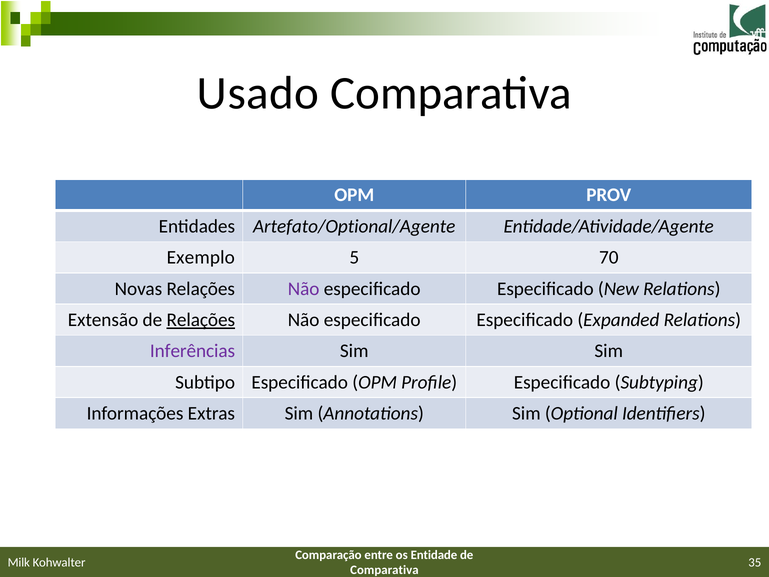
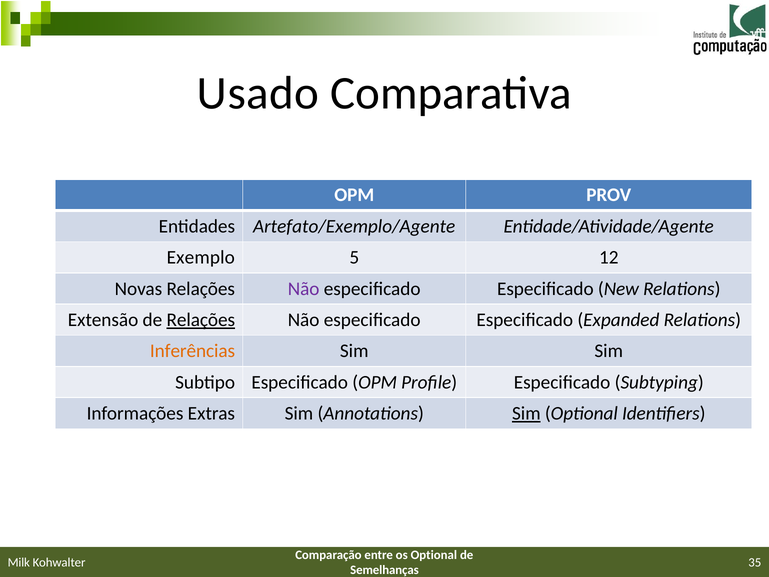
Artefato/Optional/Agente: Artefato/Optional/Agente -> Artefato/Exemplo/Agente
70: 70 -> 12
Inferências colour: purple -> orange
Sim at (526, 413) underline: none -> present
os Entidade: Entidade -> Optional
Comparativa at (384, 570): Comparativa -> Semelhanças
